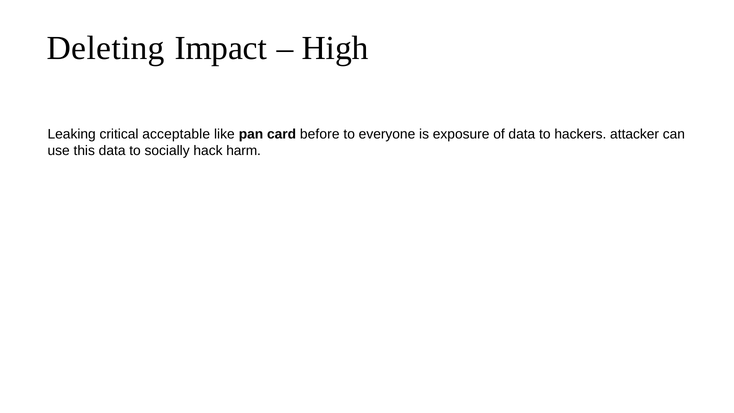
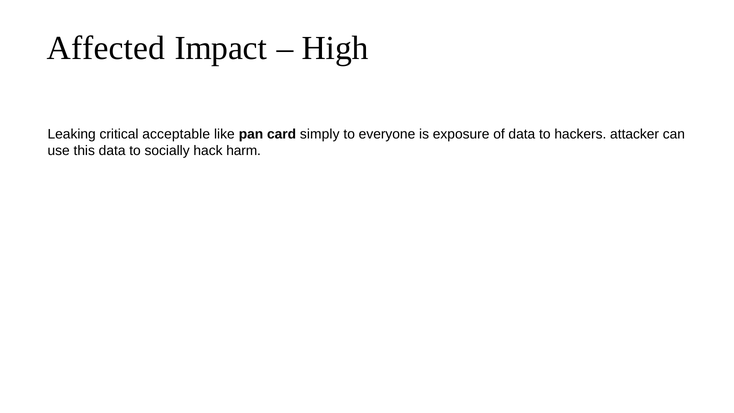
Deleting: Deleting -> Affected
before: before -> simply
